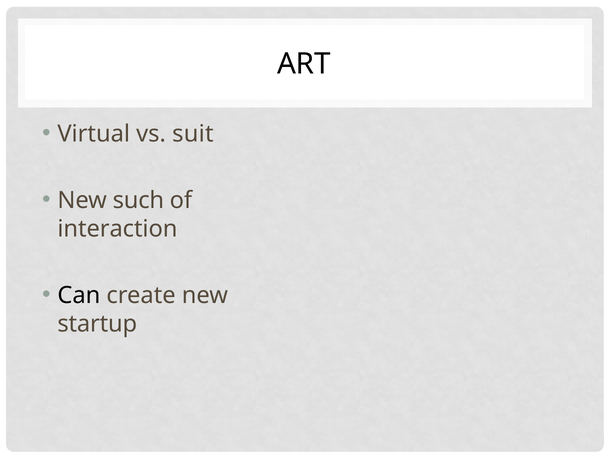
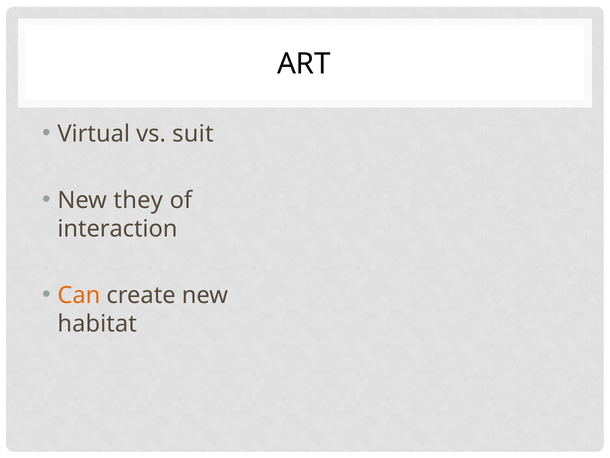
such: such -> they
Can colour: black -> orange
startup: startup -> habitat
